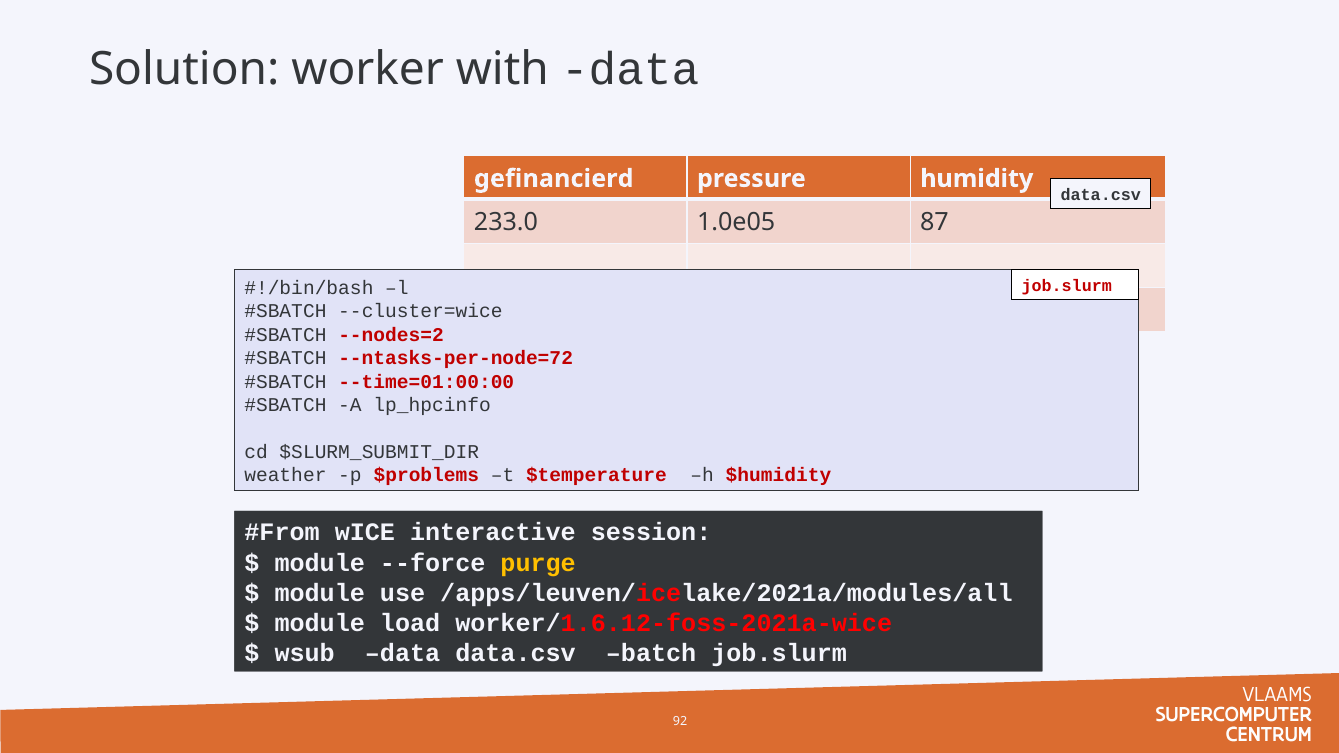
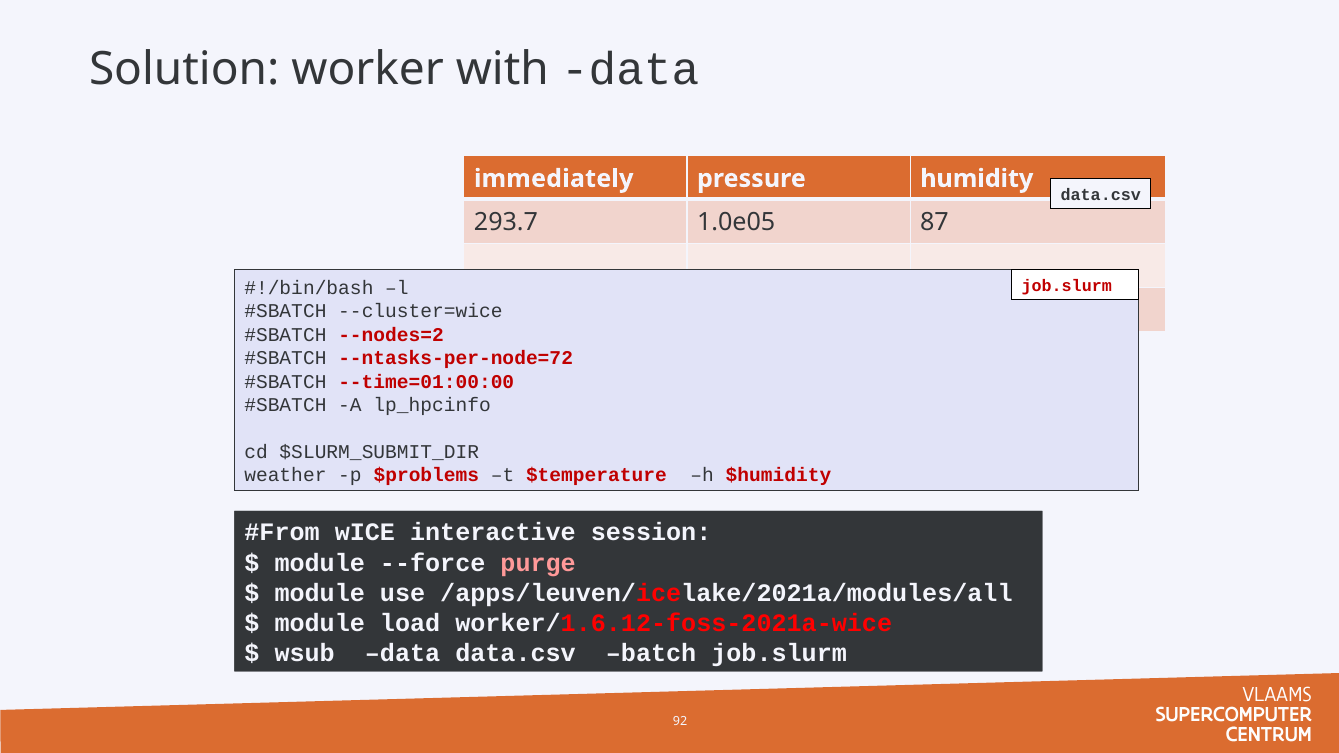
gefinancierd: gefinancierd -> immediately
233.0: 233.0 -> 293.7
purge at (538, 563) colour: yellow -> pink
